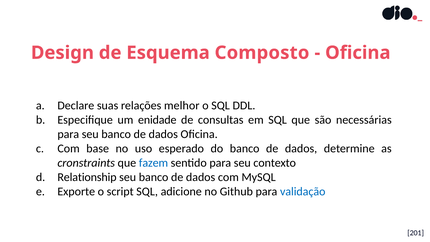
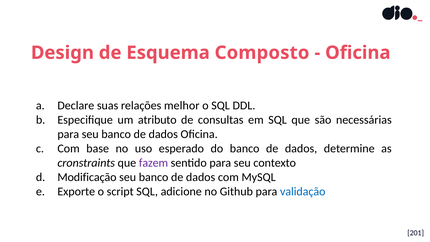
enidade: enidade -> atributo
fazem colour: blue -> purple
Relationship: Relationship -> Modificação
